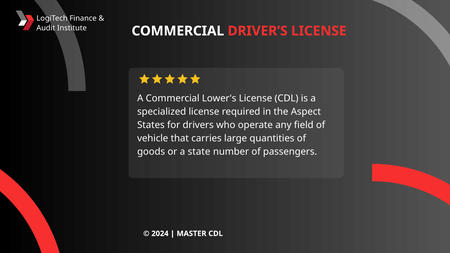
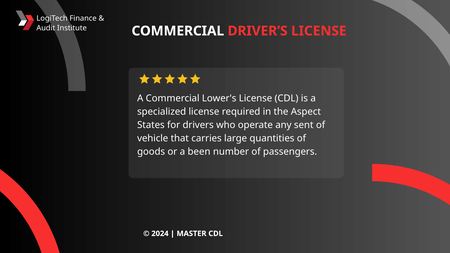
field: field -> sent
state: state -> been
